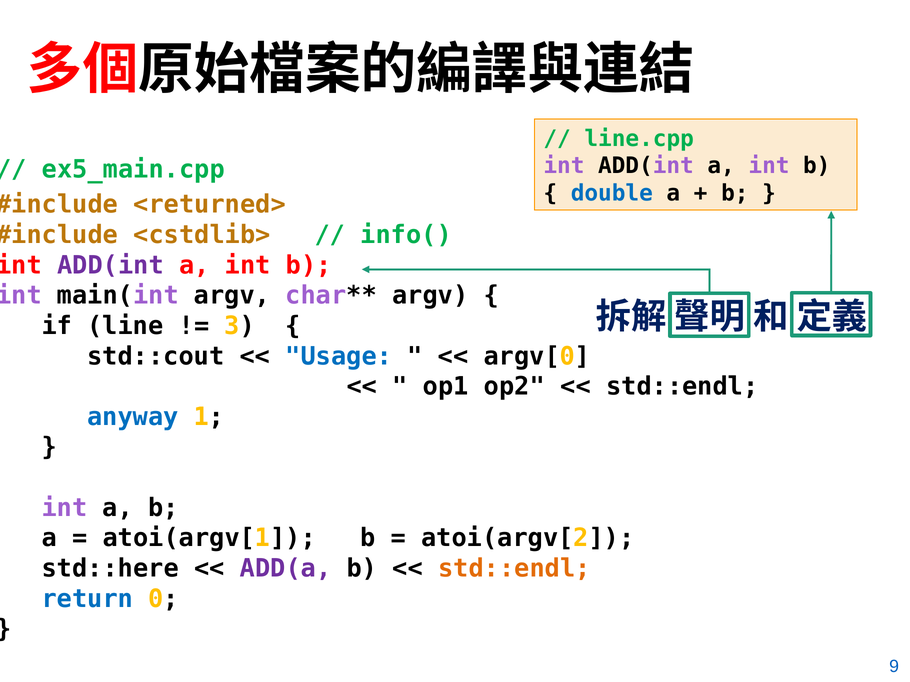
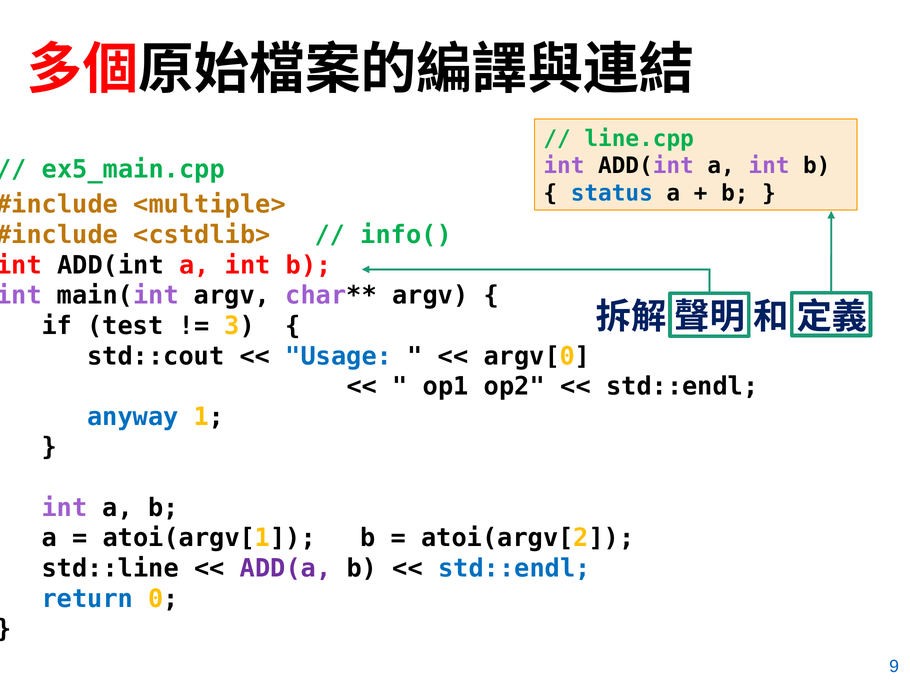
double: double -> status
<returned>: <returned> -> <multiple>
ADD(int at (110, 265) colour: purple -> black
line: line -> test
std::here: std::here -> std::line
std::endl at (514, 569) colour: orange -> blue
